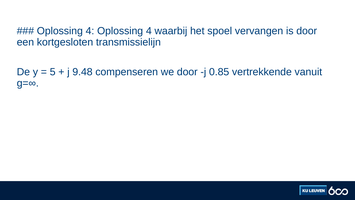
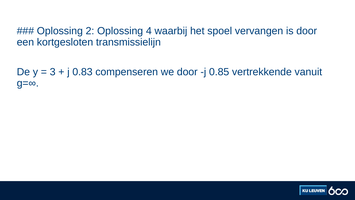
4 at (90, 31): 4 -> 2
5: 5 -> 3
9.48: 9.48 -> 0.83
